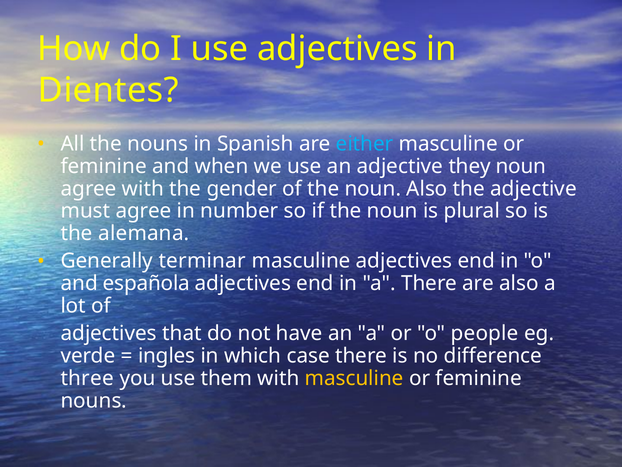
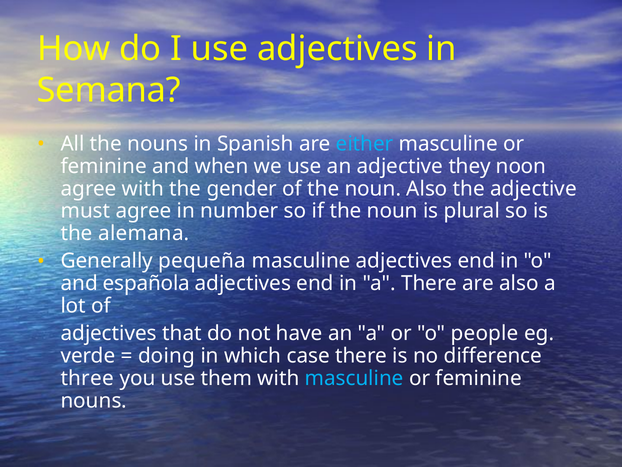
Dientes: Dientes -> Semana
they noun: noun -> noon
terminar: terminar -> pequeña
ingles: ingles -> doing
masculine at (354, 378) colour: yellow -> light blue
